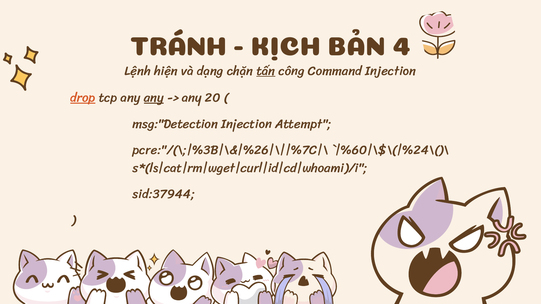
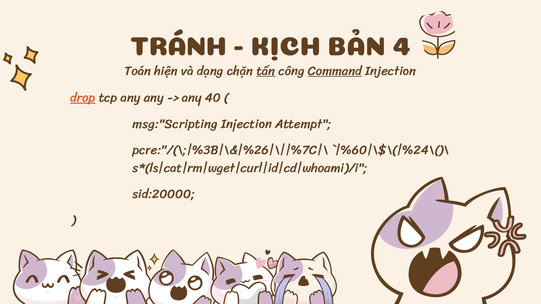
Lệnh: Lệnh -> Toán
Command underline: none -> present
any at (154, 98) underline: present -> none
20: 20 -> 40
msg:"Detection: msg:"Detection -> msg:"Scripting
sid:37944: sid:37944 -> sid:20000
